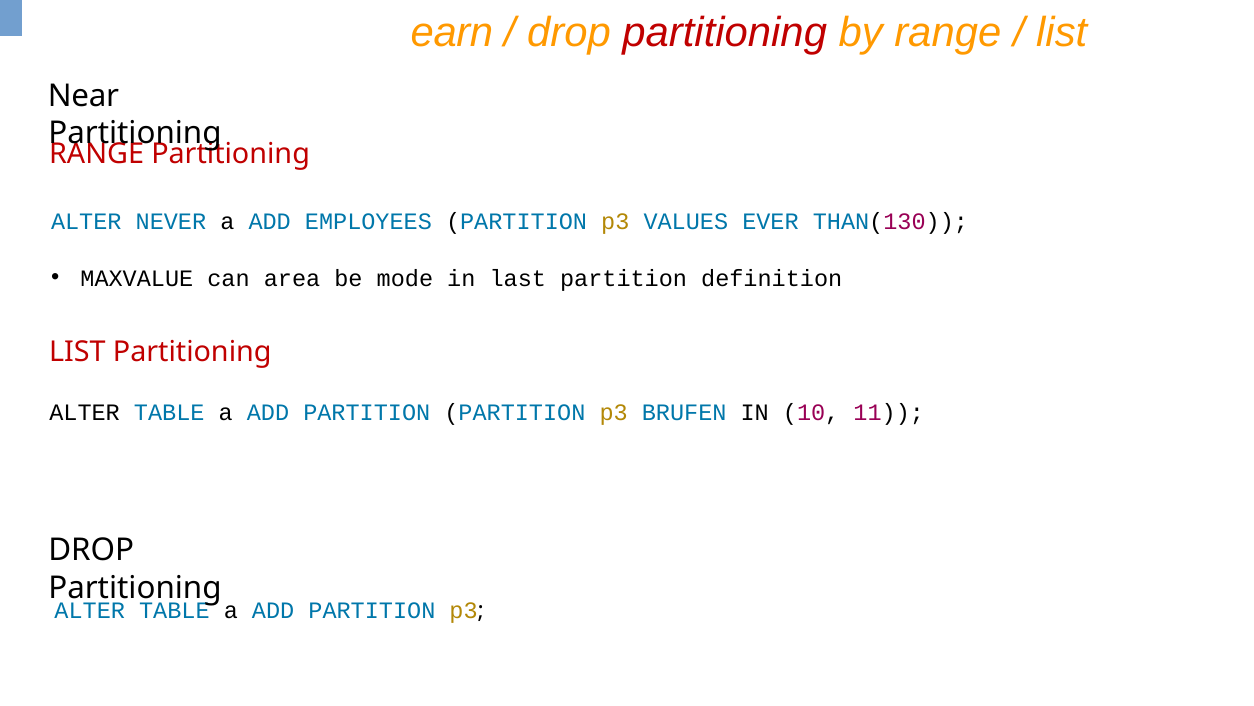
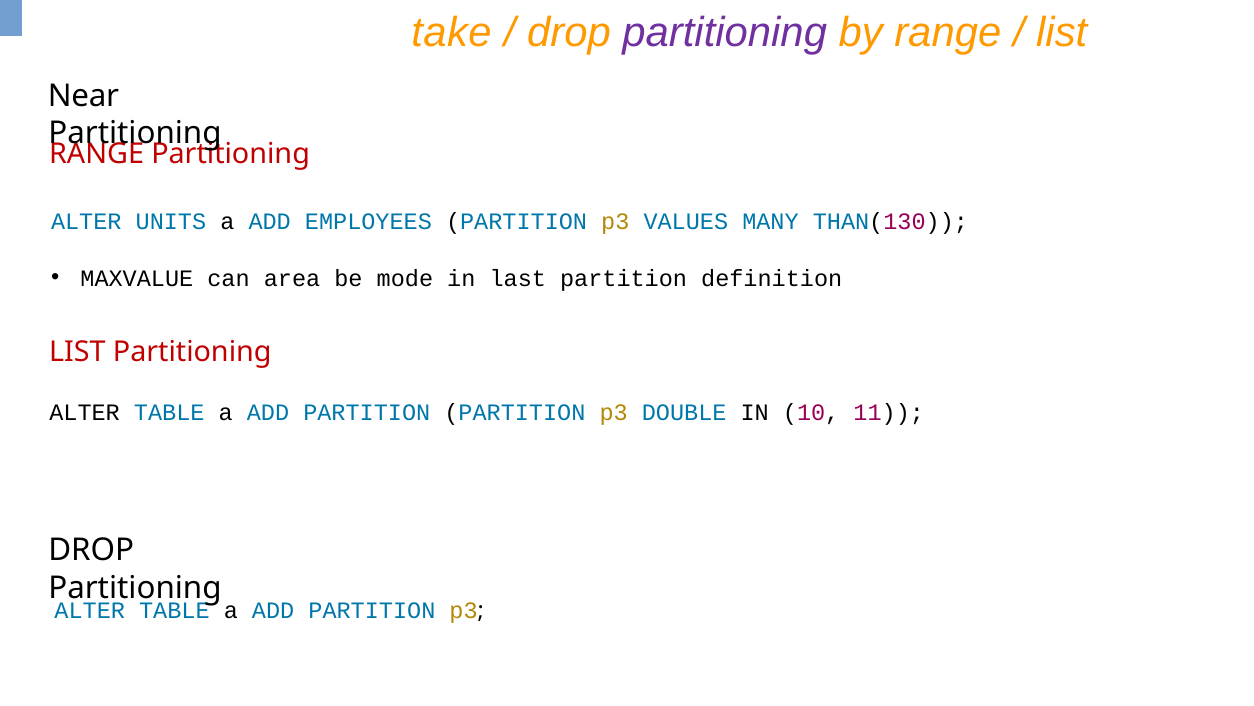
earn: earn -> take
partitioning at (725, 33) colour: red -> purple
NEVER: NEVER -> UNITS
EVER: EVER -> MANY
BRUFEN: BRUFEN -> DOUBLE
